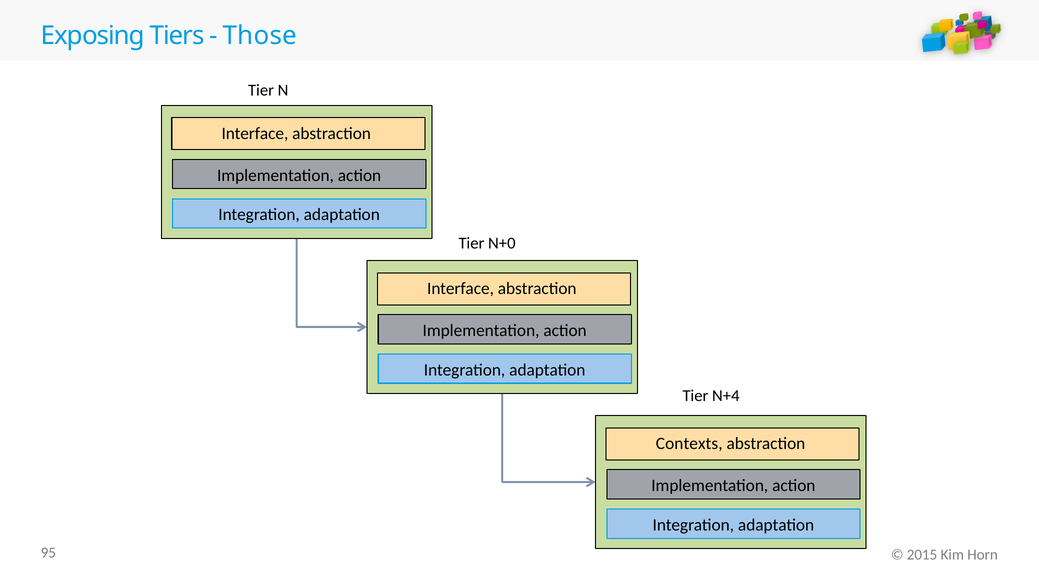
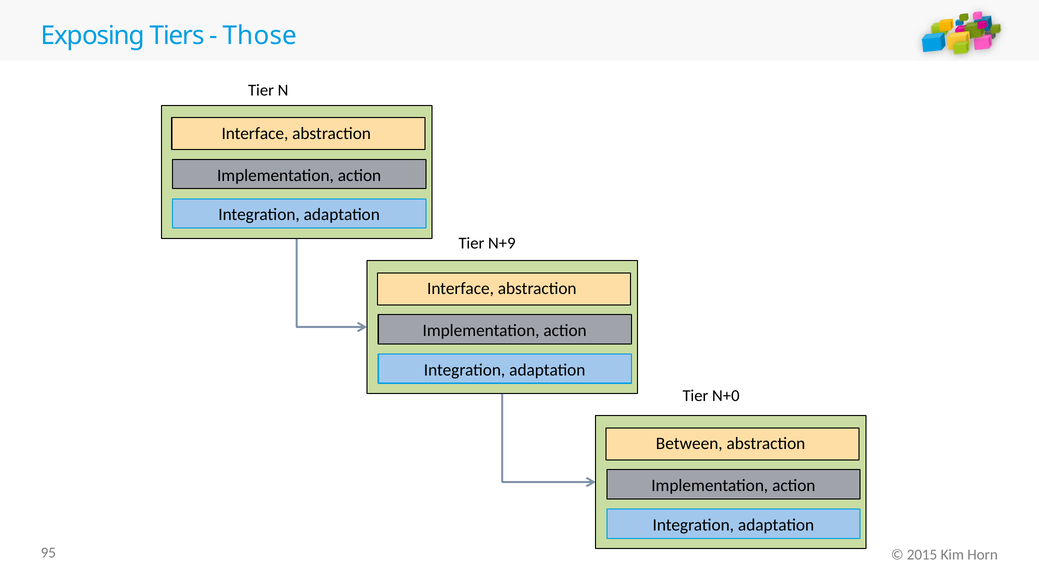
N+0: N+0 -> N+9
N+4: N+4 -> N+0
Contexts: Contexts -> Between
